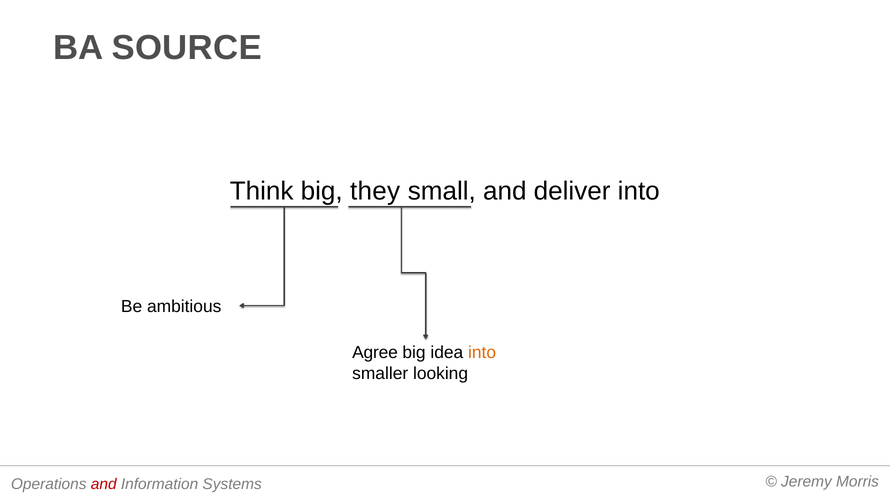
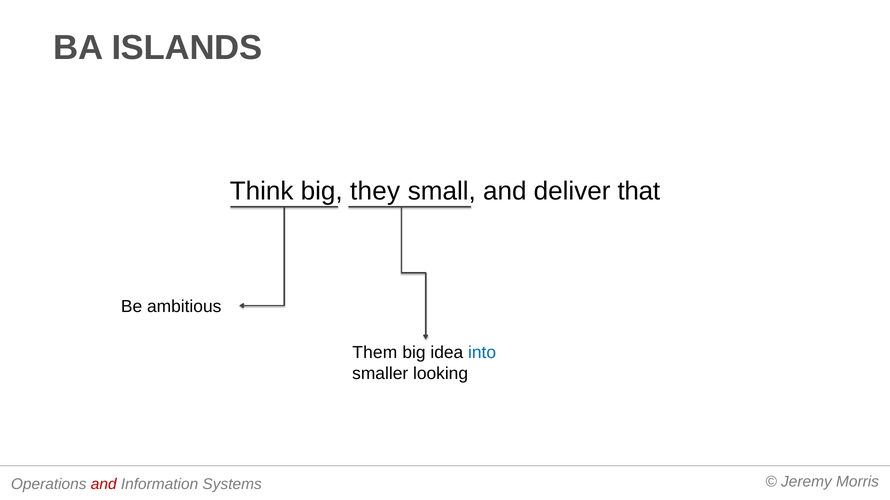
SOURCE: SOURCE -> ISLANDS
deliver into: into -> that
Agree: Agree -> Them
into at (482, 353) colour: orange -> blue
